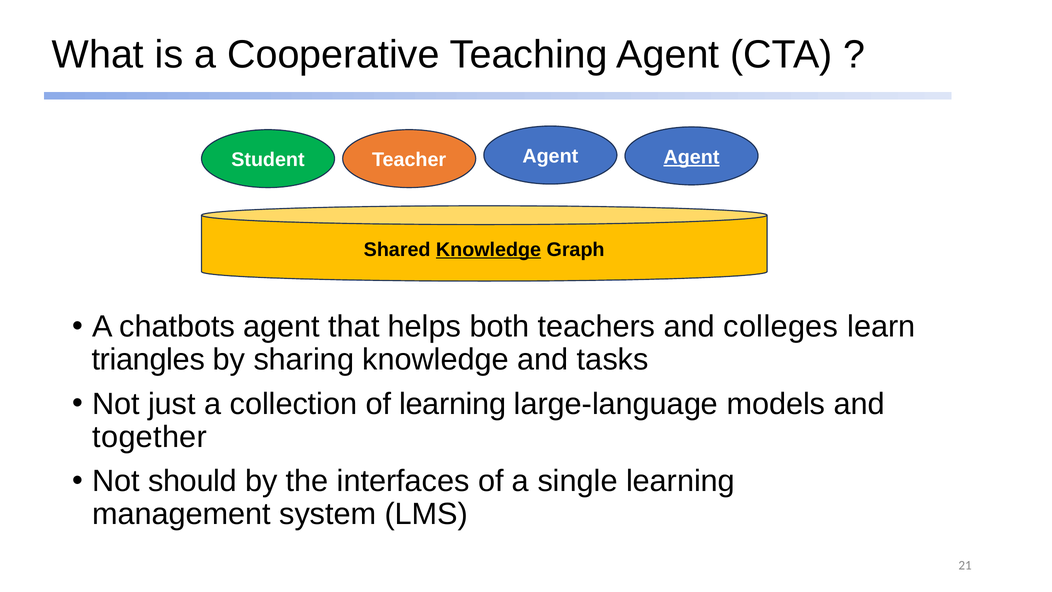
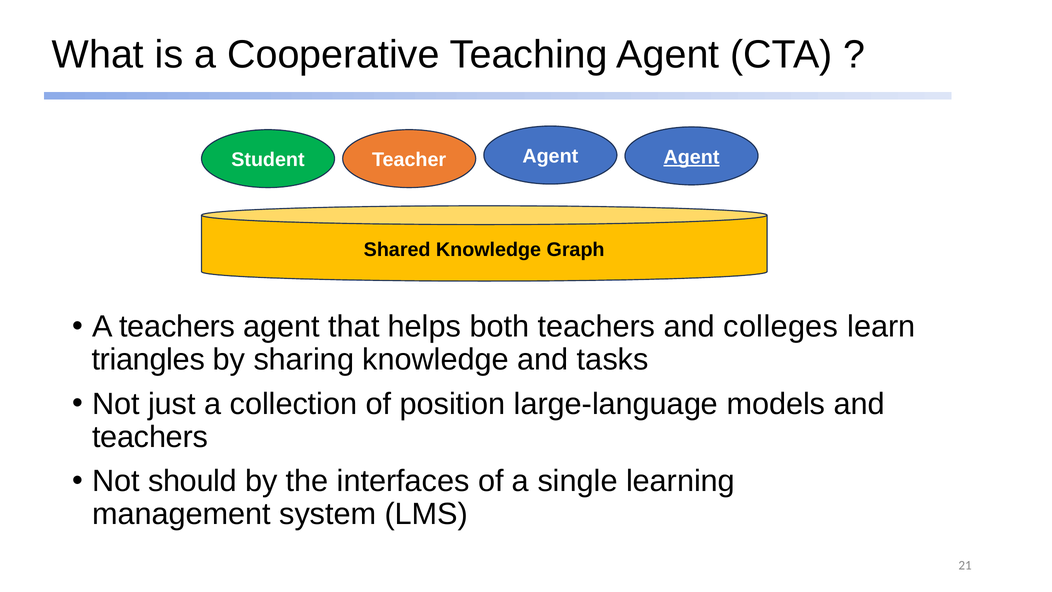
Knowledge at (489, 249) underline: present -> none
A chatbots: chatbots -> teachers
of learning: learning -> position
together at (150, 437): together -> teachers
